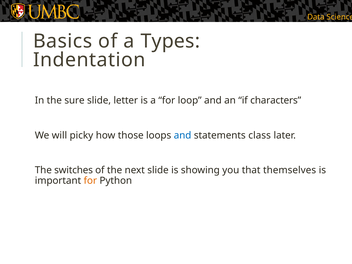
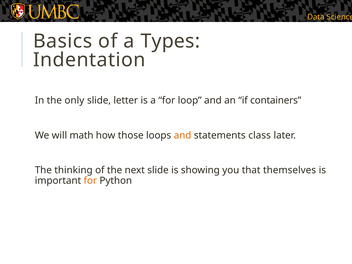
sure: sure -> only
characters: characters -> containers
picky: picky -> math
and at (183, 135) colour: blue -> orange
switches: switches -> thinking
